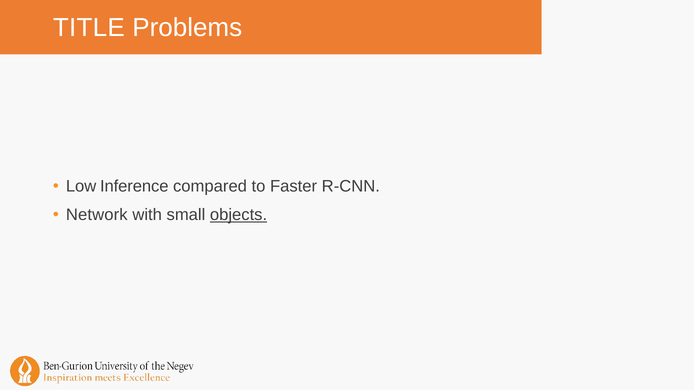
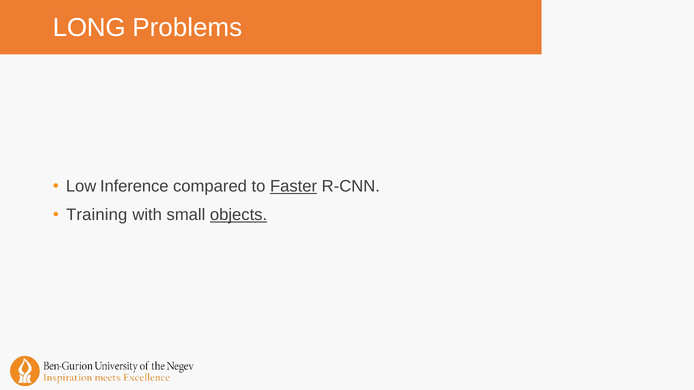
TITLE: TITLE -> LONG
Faster underline: none -> present
Network: Network -> Training
